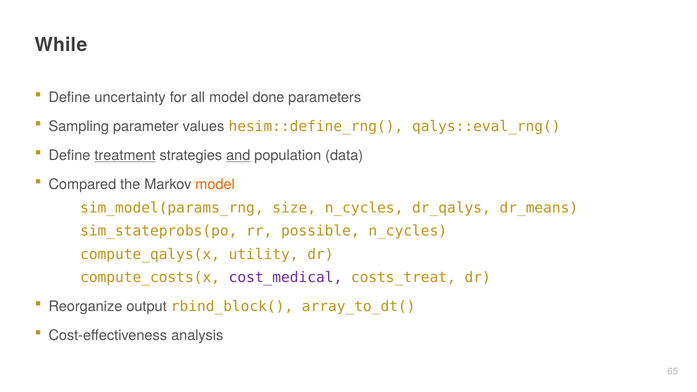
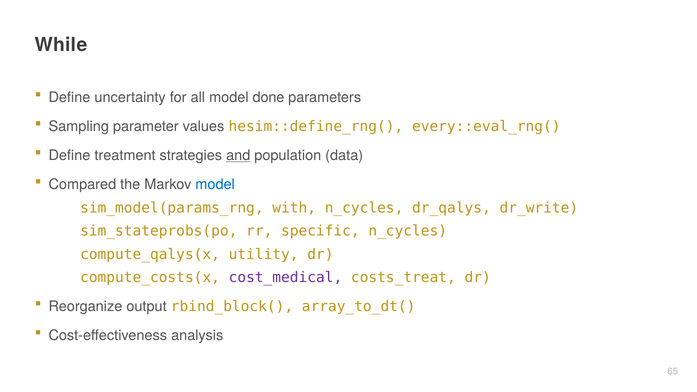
qalys::eval_rng(: qalys::eval_rng( -> every::eval_rng(
treatment underline: present -> none
model at (215, 185) colour: orange -> blue
size: size -> with
dr_means: dr_means -> dr_write
possible: possible -> specific
